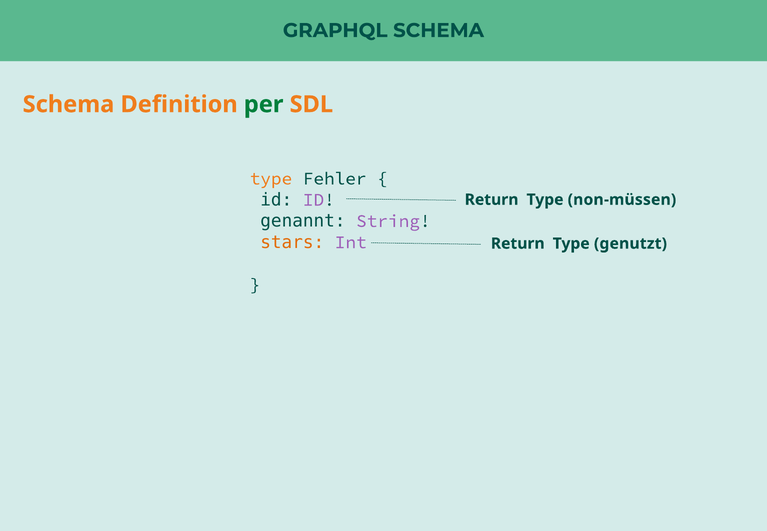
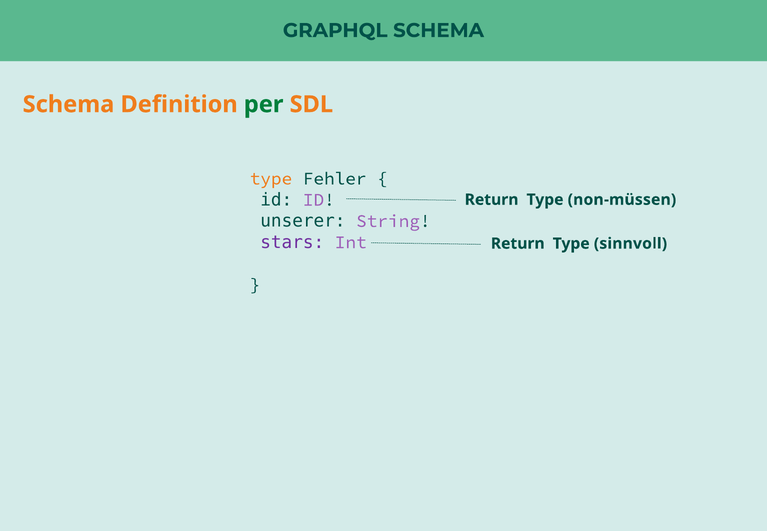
genannt: genannt -> unserer
stars colour: orange -> purple
genutzt: genutzt -> sinnvoll
